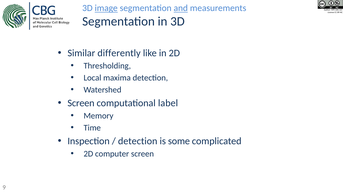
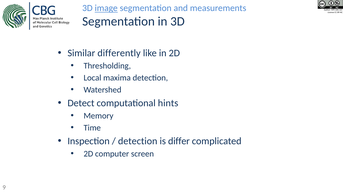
and underline: present -> none
Screen at (81, 103): Screen -> Detect
label: label -> hints
some: some -> differ
